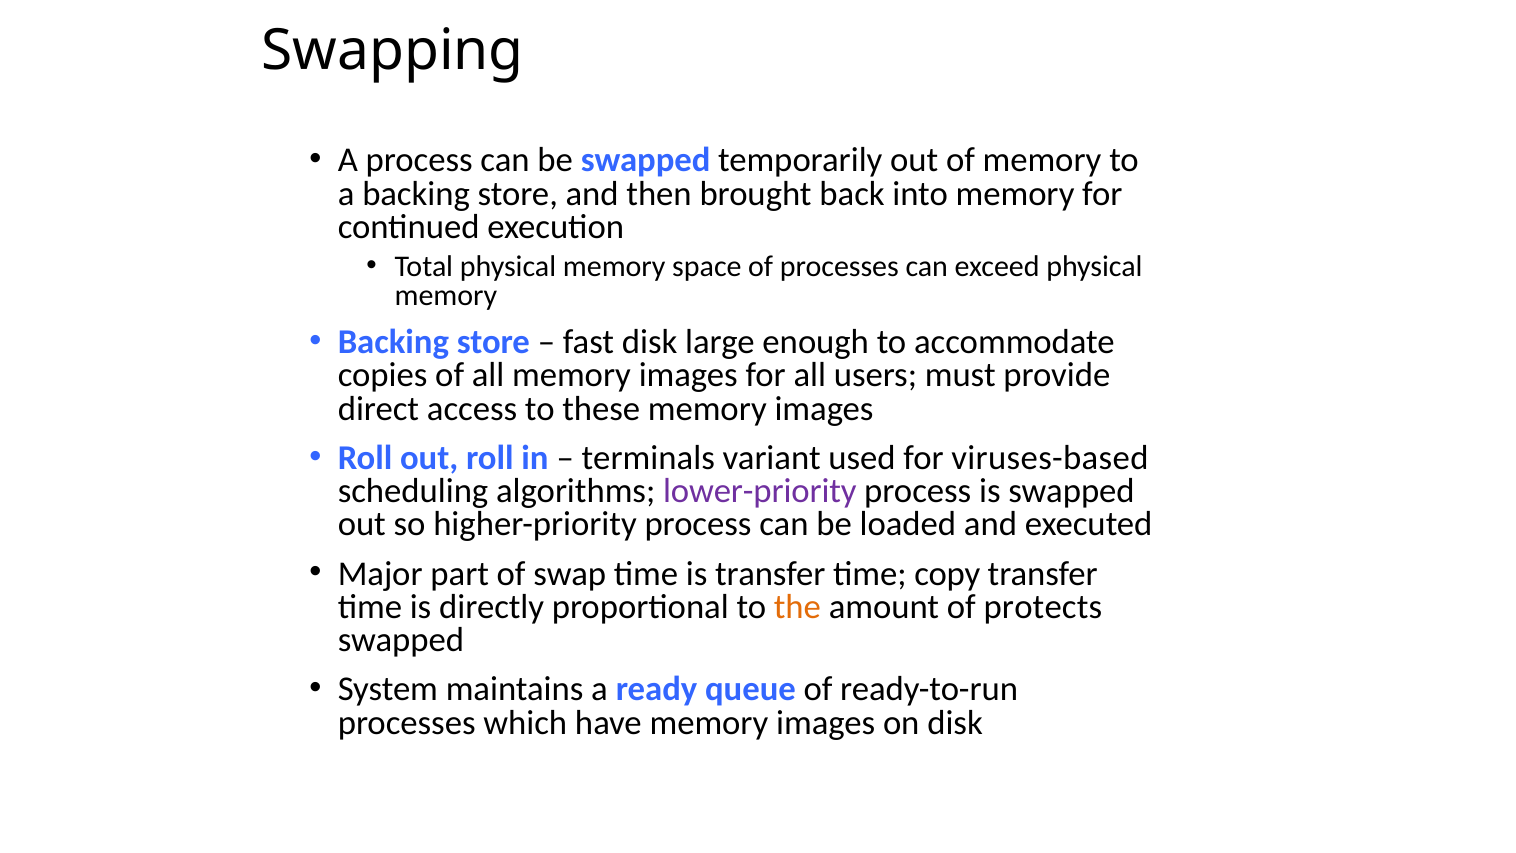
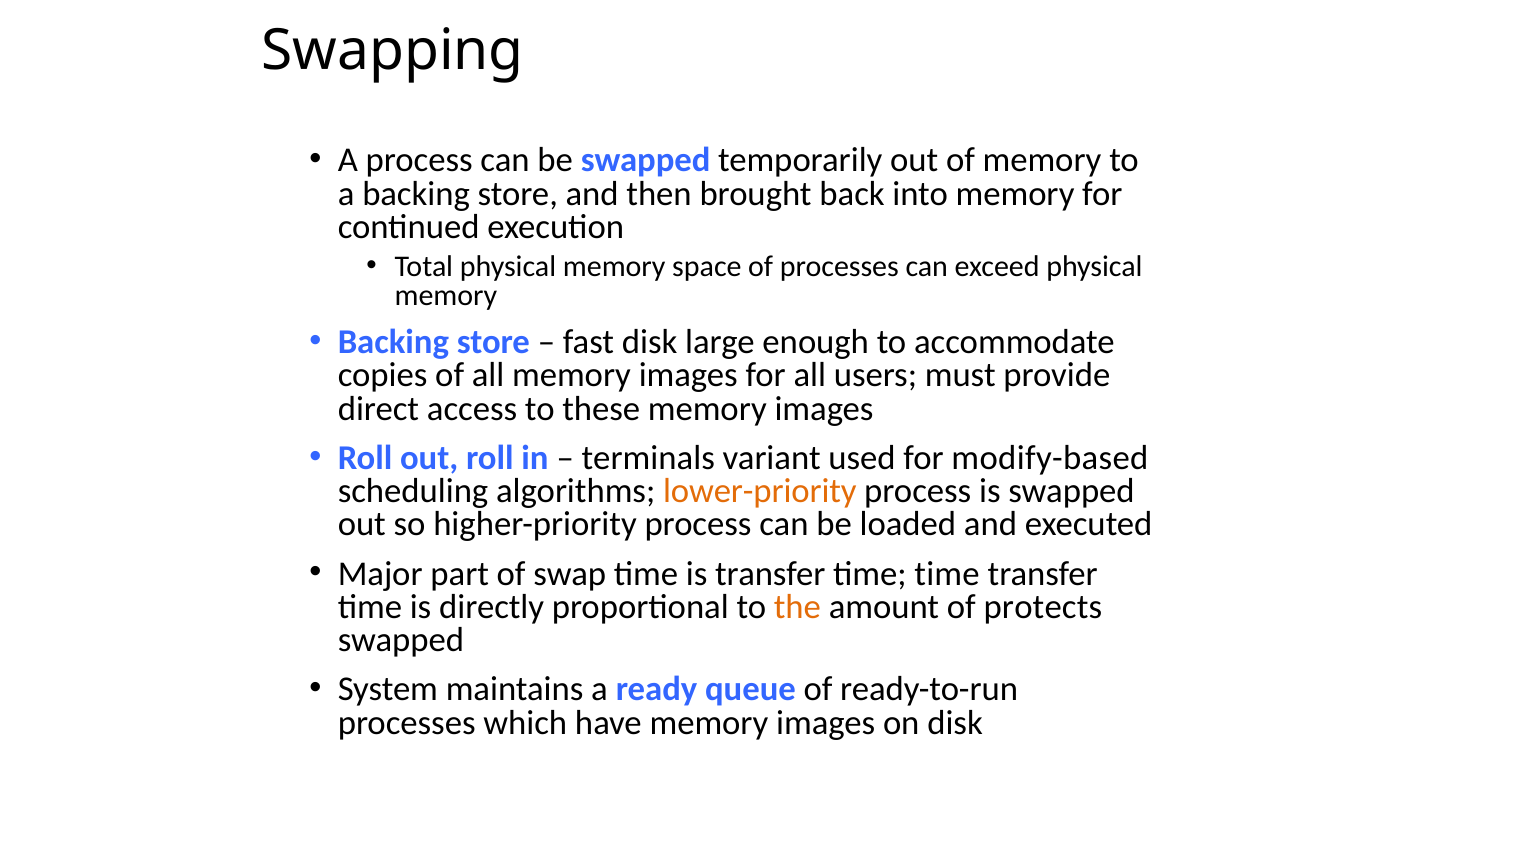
viruses-based: viruses-based -> modify-based
lower-priority colour: purple -> orange
time copy: copy -> time
